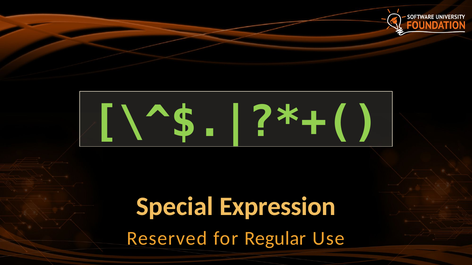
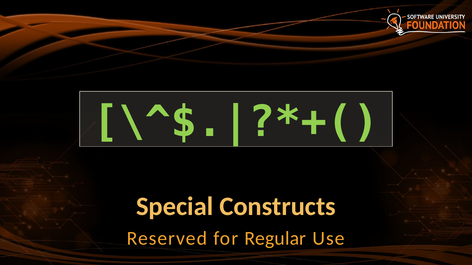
Expression: Expression -> Constructs
